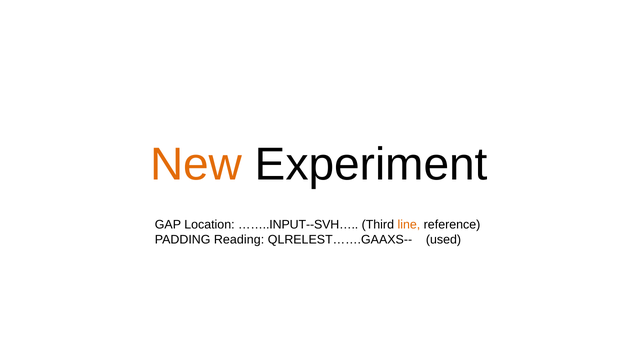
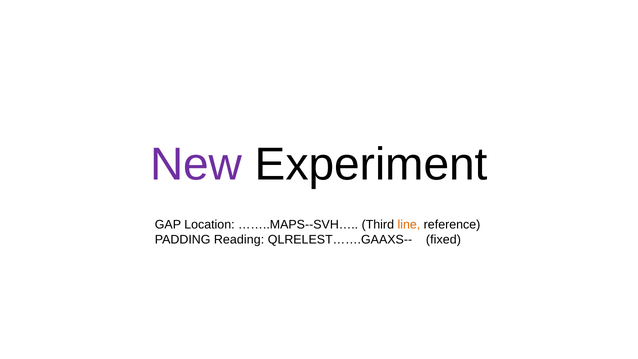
New colour: orange -> purple
……..INPUT--SVH…: ……..INPUT--SVH… -> ……..MAPS--SVH…
used: used -> fixed
